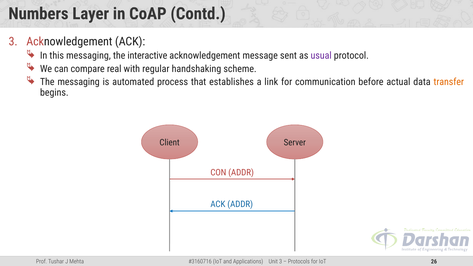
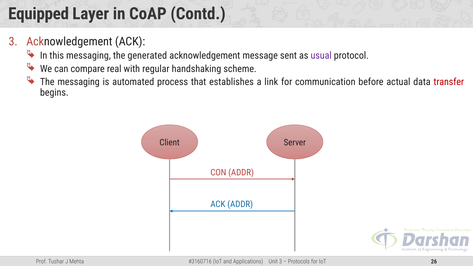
Numbers: Numbers -> Equipped
interactive: interactive -> generated
transfer colour: orange -> red
